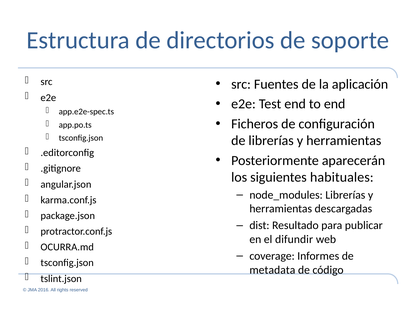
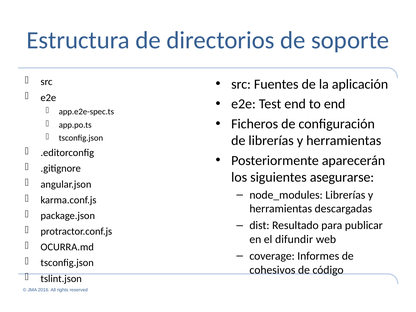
habituales: habituales -> asegurarse
metadata: metadata -> cohesivos
